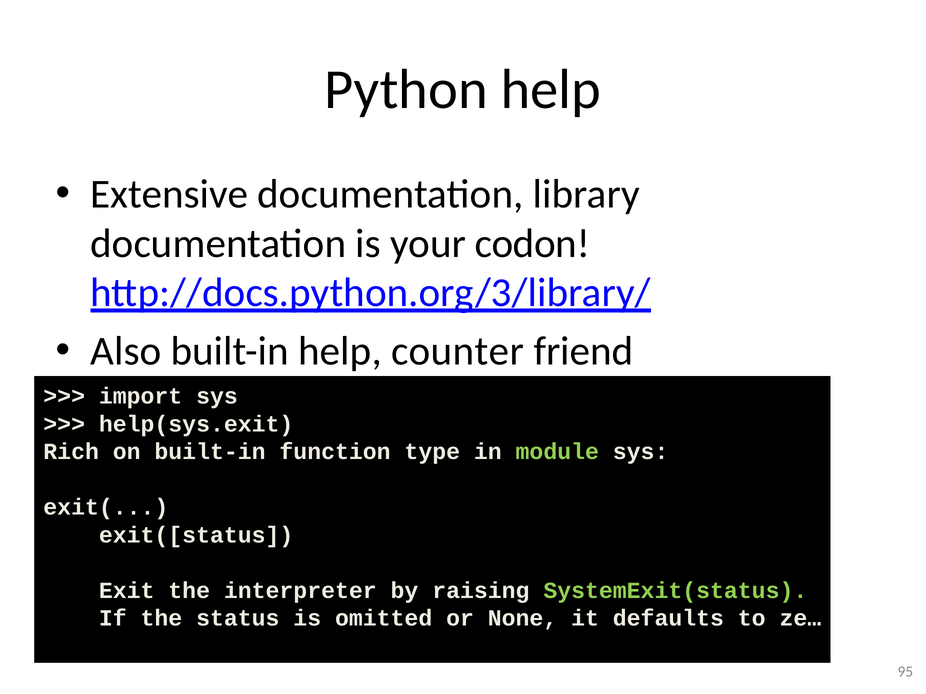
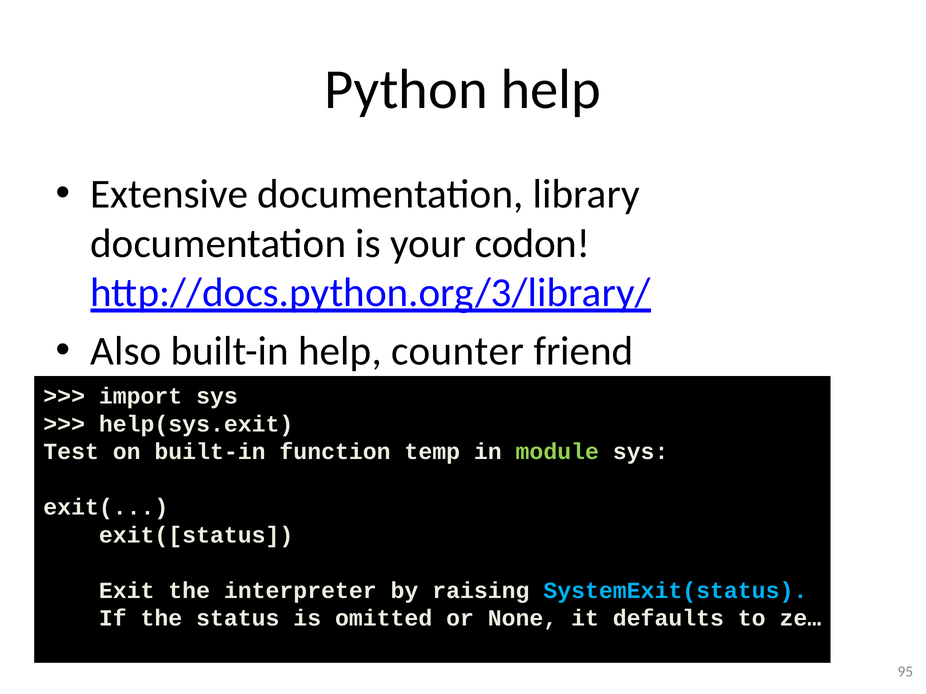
Rich: Rich -> Test
type: type -> temp
SystemExit(status colour: light green -> light blue
